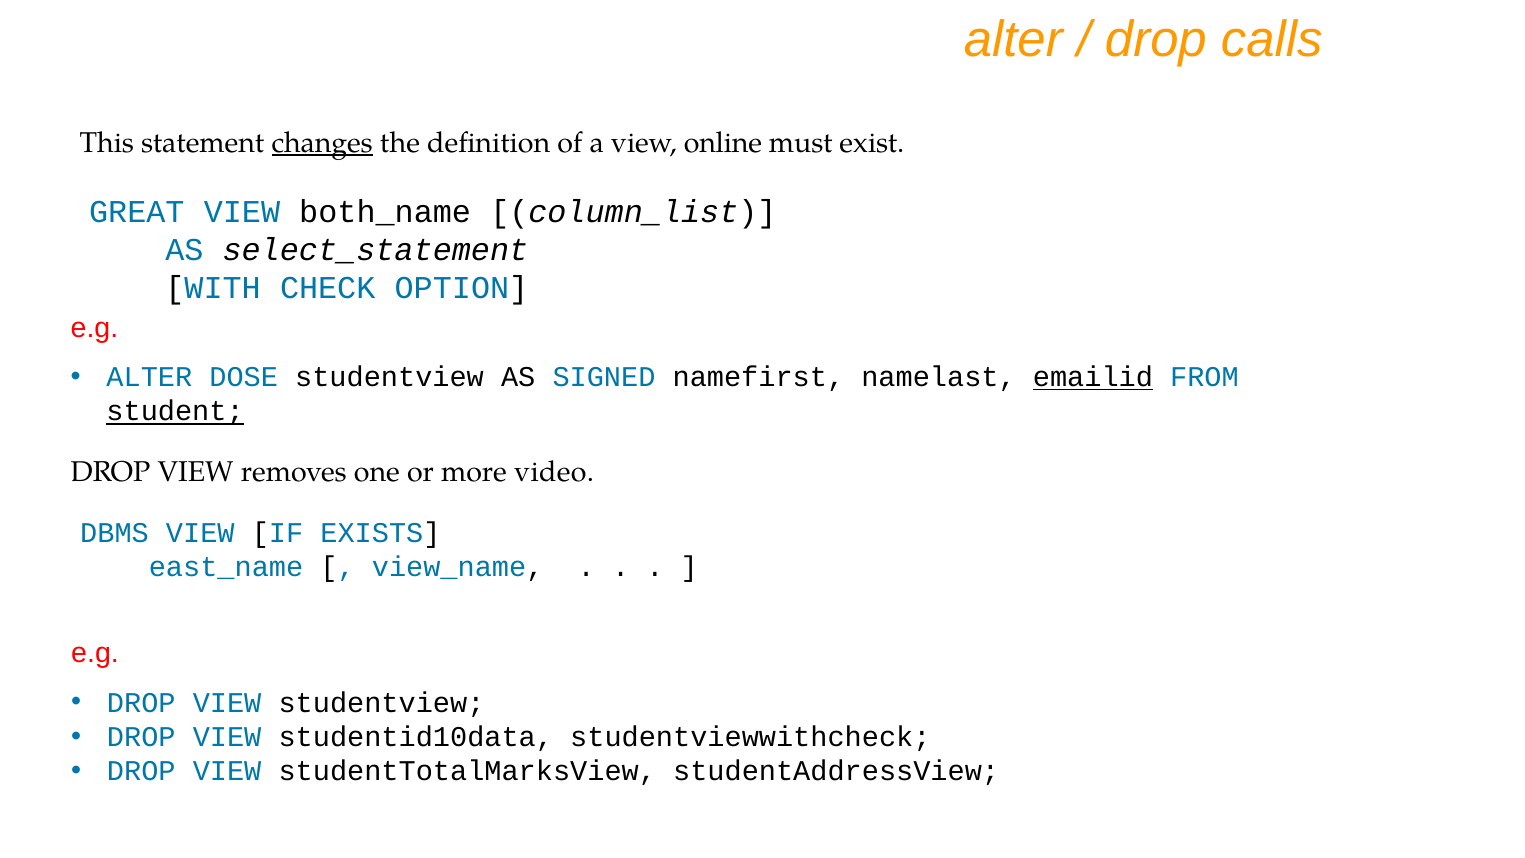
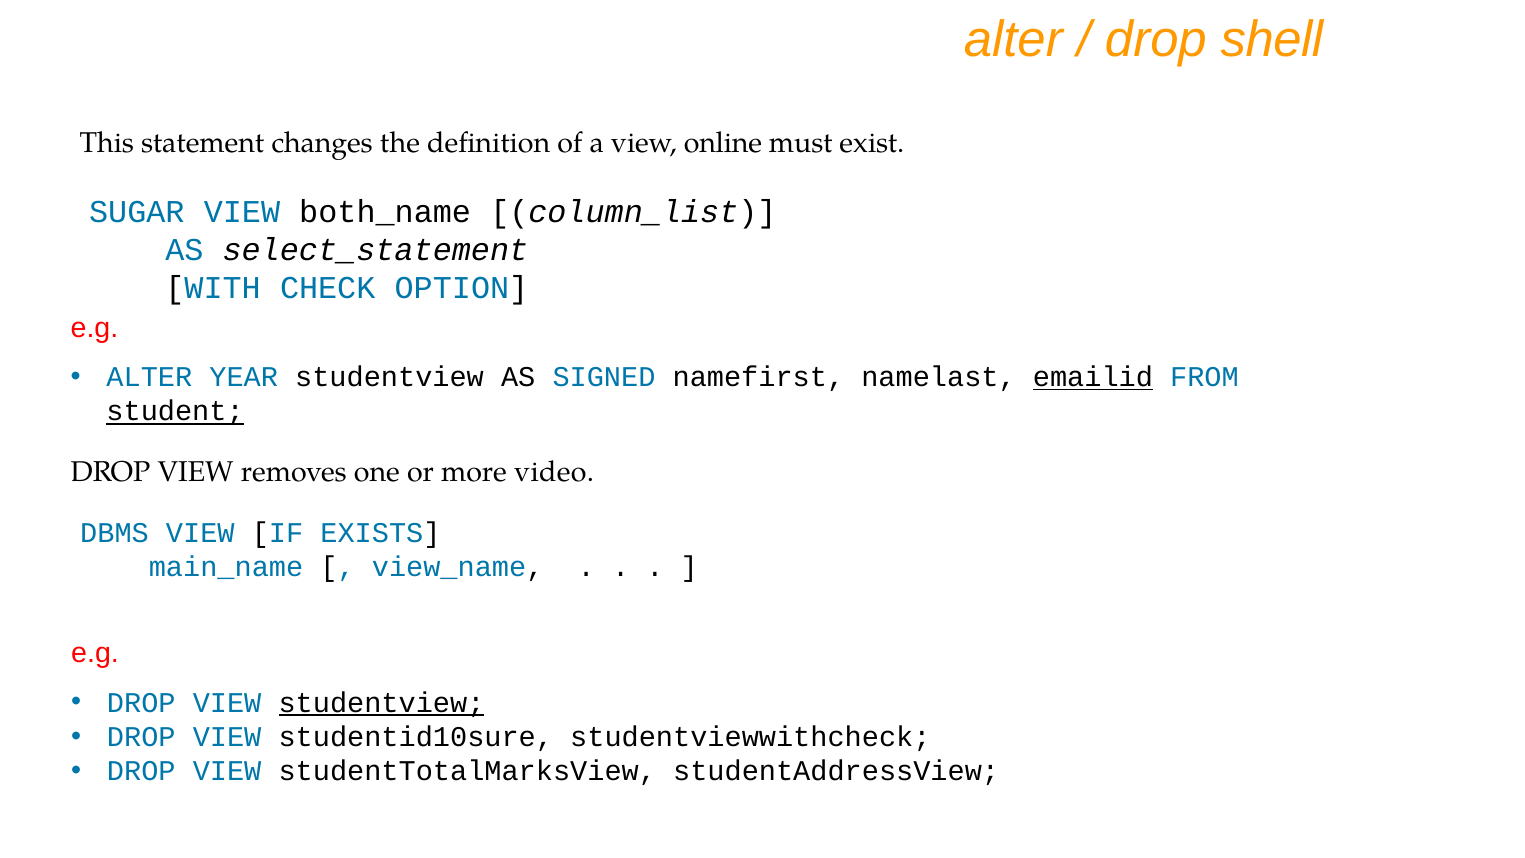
calls: calls -> shell
changes underline: present -> none
GREAT: GREAT -> SUGAR
DOSE: DOSE -> YEAR
east_name: east_name -> main_name
studentview at (381, 703) underline: none -> present
studentid10data: studentid10data -> studentid10sure
